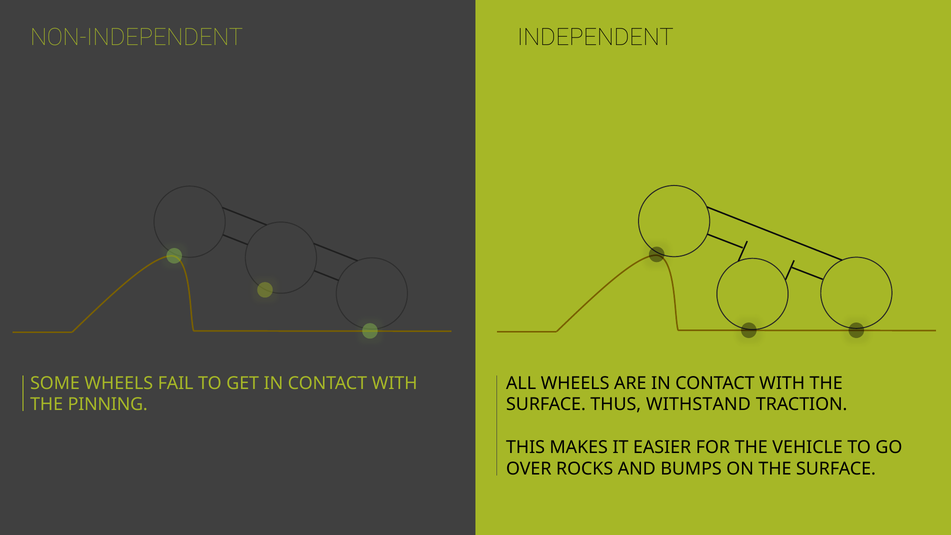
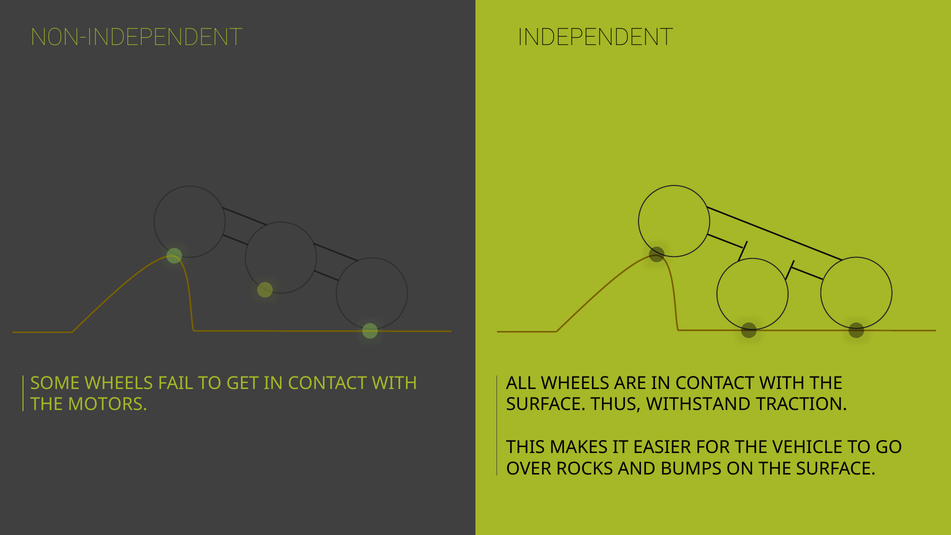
PINNING: PINNING -> MOTORS
